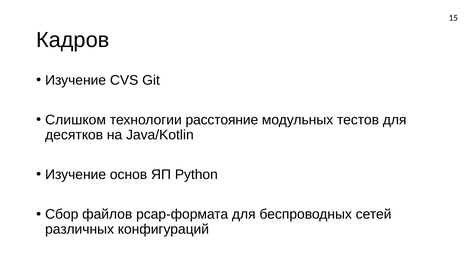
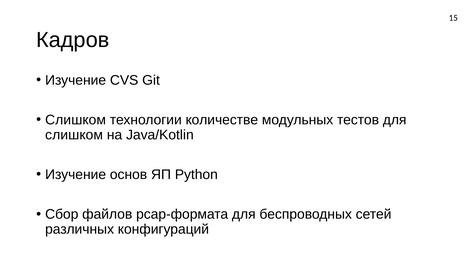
расстояние: расстояние -> количестве
десятков at (74, 135): десятков -> слишком
